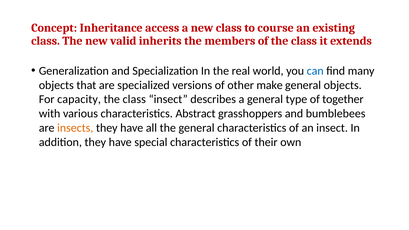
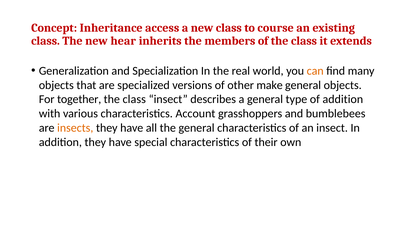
valid: valid -> hear
can colour: blue -> orange
capacity: capacity -> together
of together: together -> addition
Abstract: Abstract -> Account
